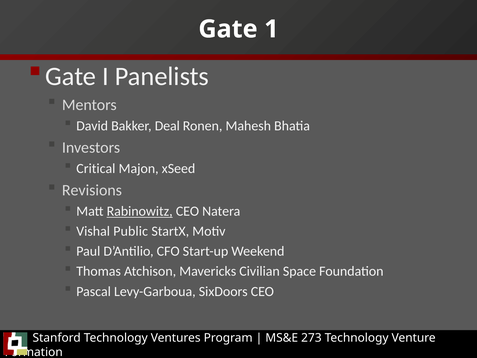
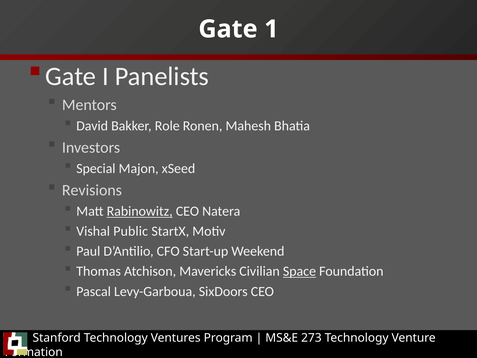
Deal: Deal -> Role
Critical: Critical -> Special
Space underline: none -> present
